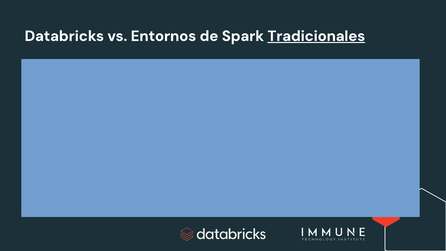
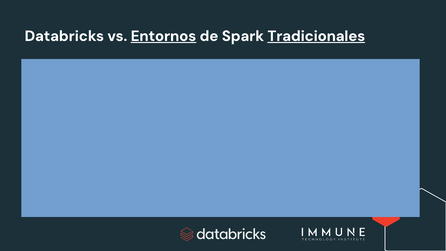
Entornos underline: none -> present
